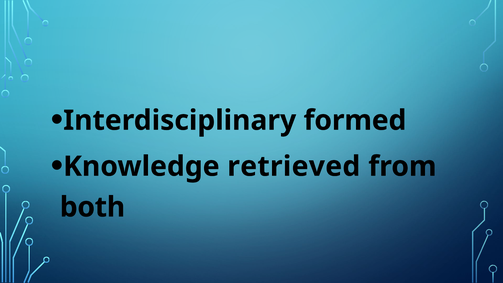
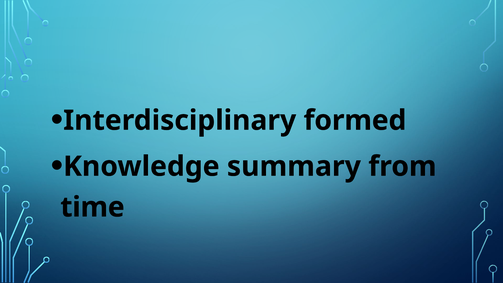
retrieved: retrieved -> summary
both: both -> time
